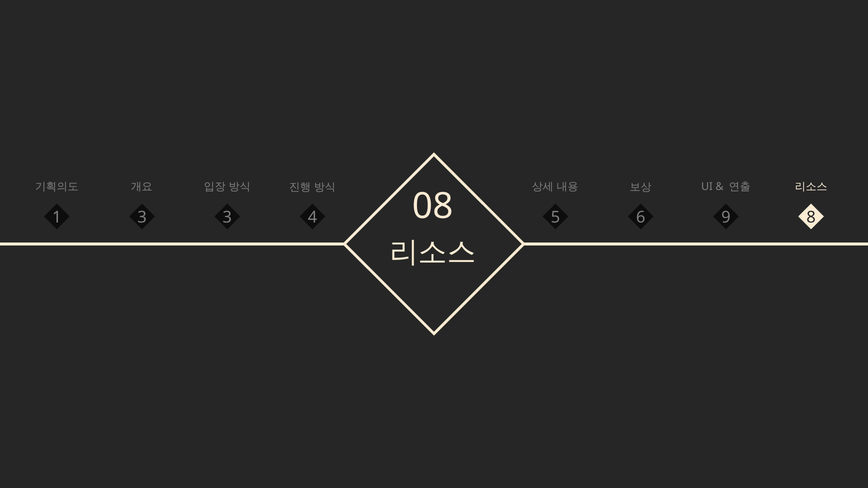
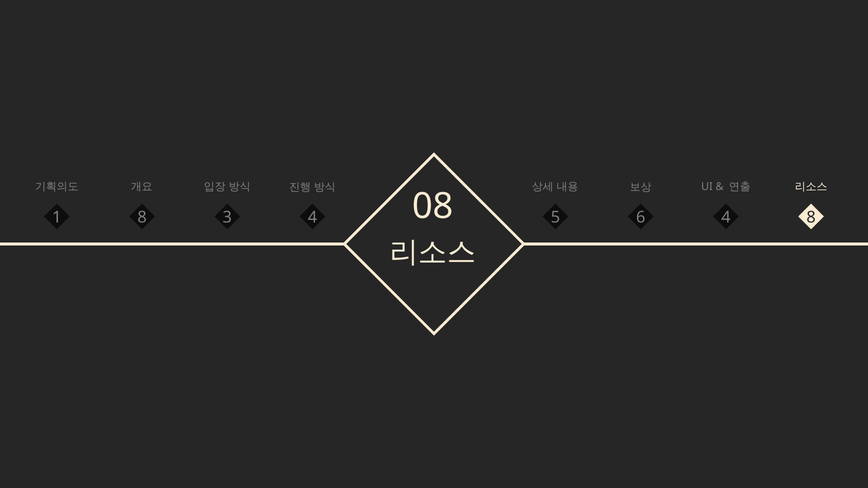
08 9: 9 -> 4
1 3: 3 -> 8
